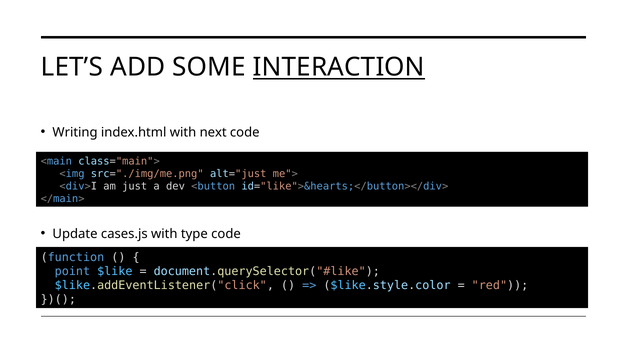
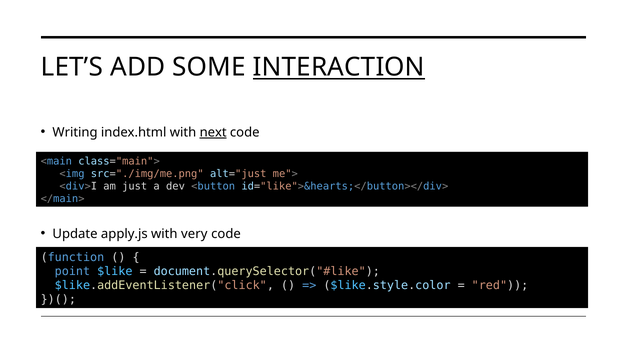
next underline: none -> present
cases.js: cases.js -> apply.js
type: type -> very
